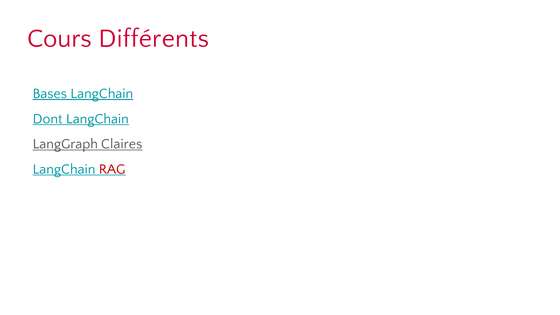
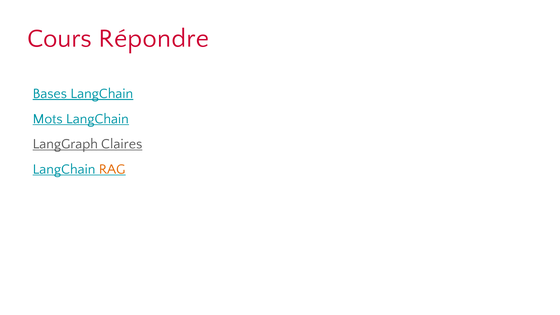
Différents: Différents -> Répondre
Dont: Dont -> Mots
RAG colour: red -> orange
